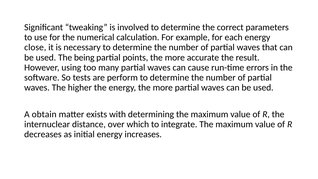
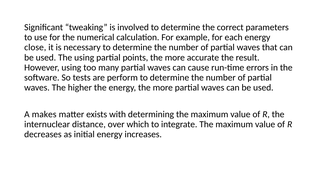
The being: being -> using
obtain: obtain -> makes
